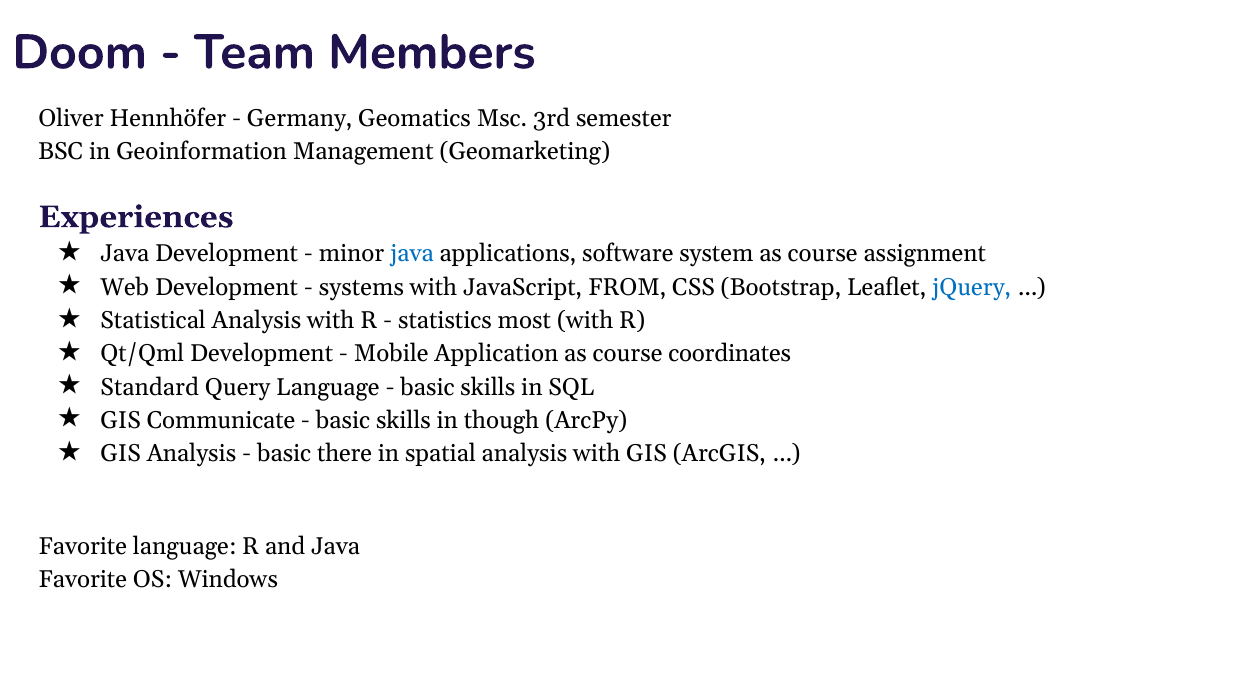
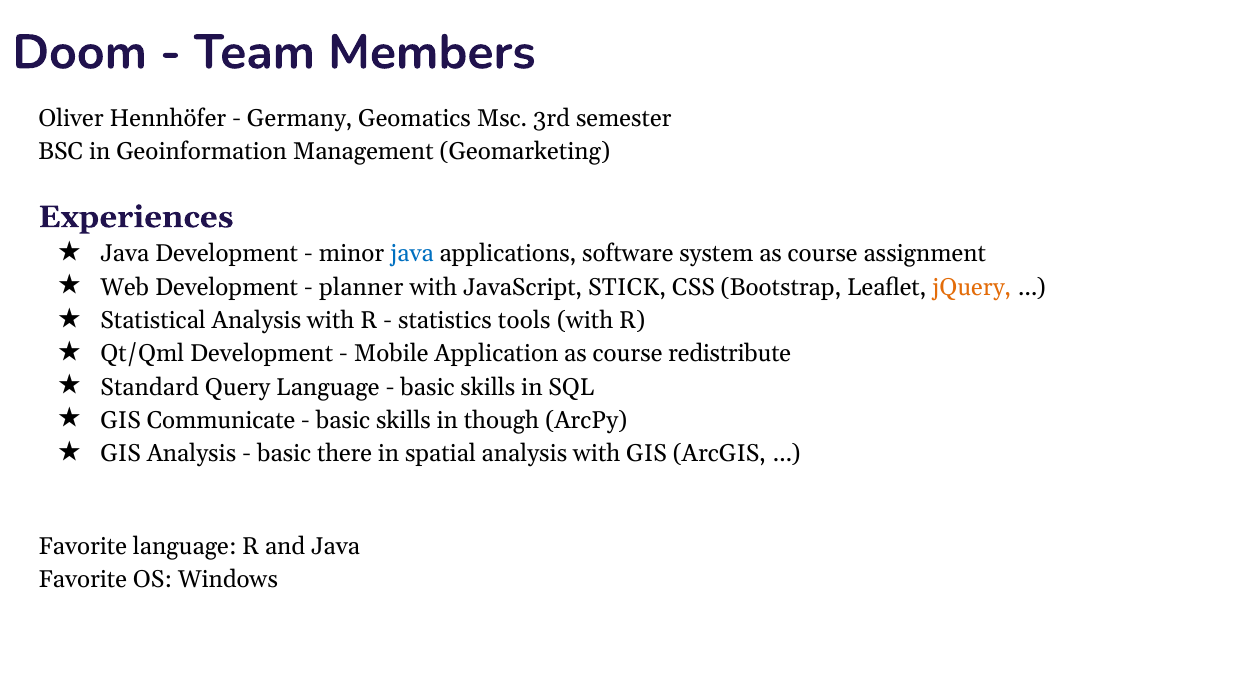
systems: systems -> planner
FROM: FROM -> STICK
jQuery colour: blue -> orange
most: most -> tools
coordinates: coordinates -> redistribute
